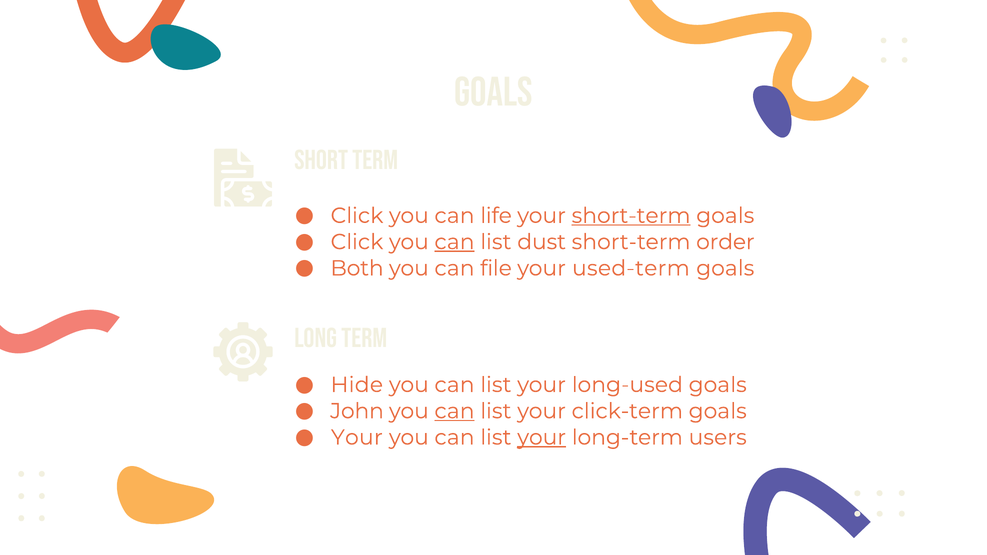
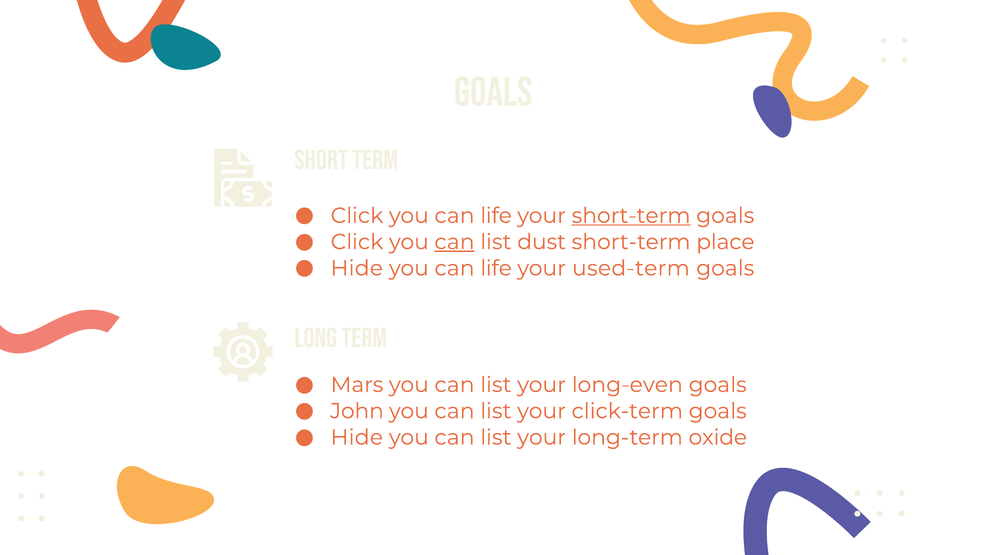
order: order -> place
Both at (357, 268): Both -> Hide
file at (496, 268): file -> life
Hide: Hide -> Mars
long-used: long-used -> long-even
can at (454, 411) underline: present -> none
Your at (357, 438): Your -> Hide
your at (542, 438) underline: present -> none
users: users -> oxide
